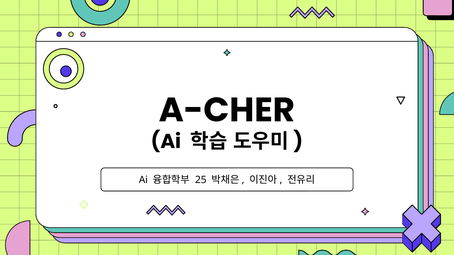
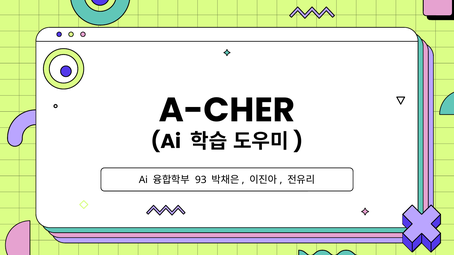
25: 25 -> 93
